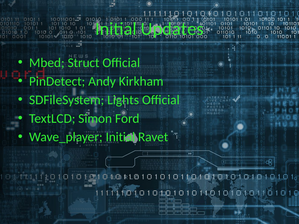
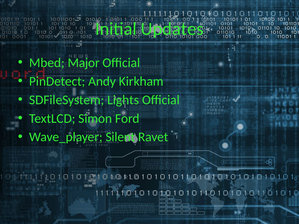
Struct: Struct -> Major
Wave_player Initial: Initial -> Silent
